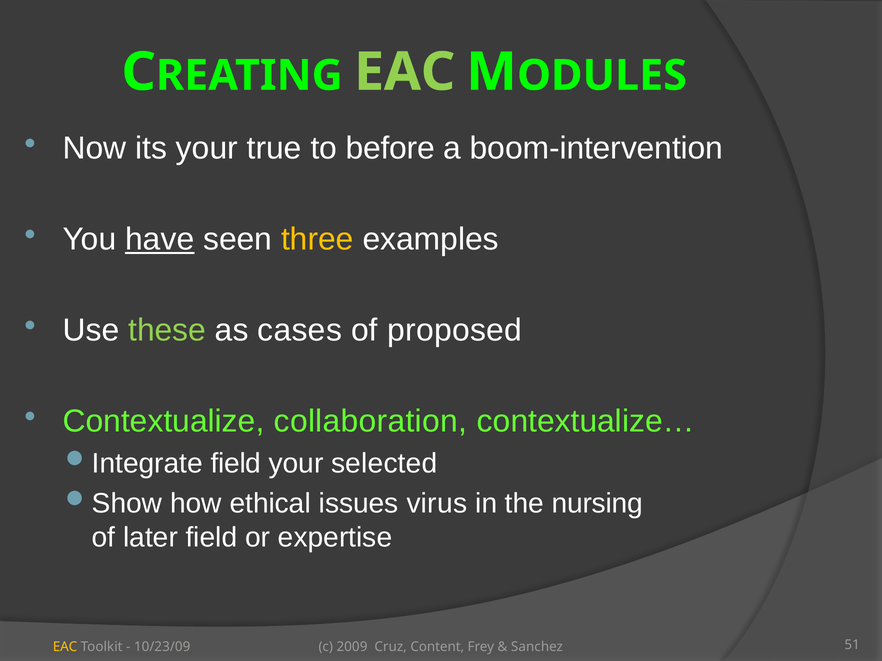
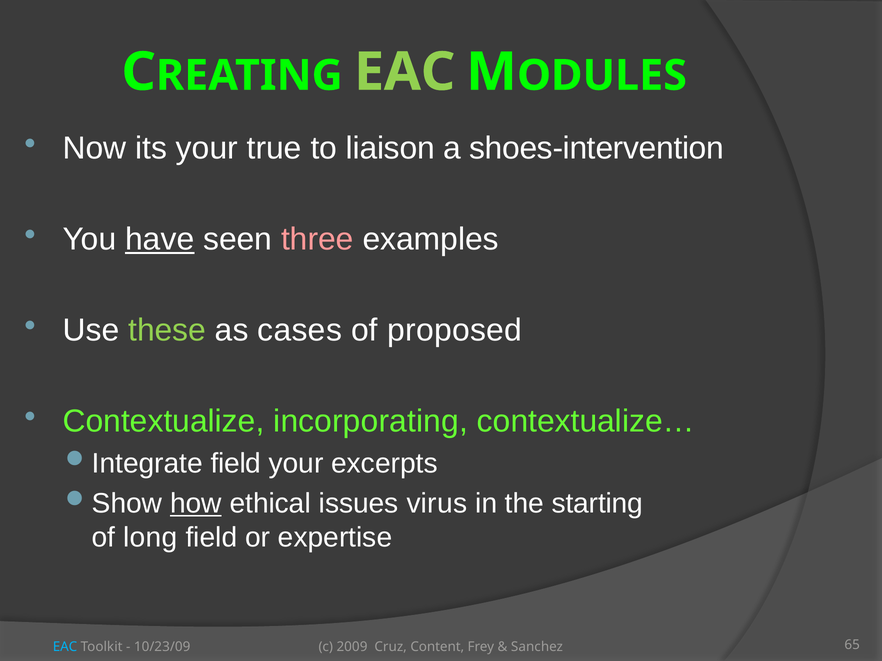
before: before -> liaison
boom-intervention: boom-intervention -> shoes-intervention
three colour: yellow -> pink
collaboration: collaboration -> incorporating
selected: selected -> excerpts
how underline: none -> present
nursing: nursing -> starting
later: later -> long
EAC at (65, 647) colour: yellow -> light blue
51: 51 -> 65
